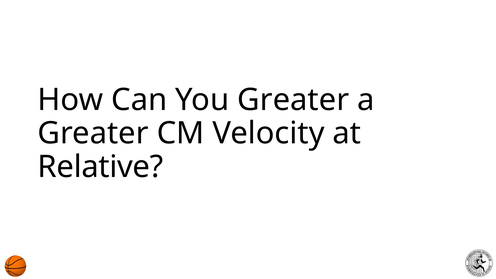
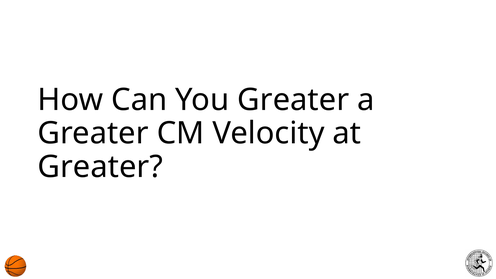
Relative at (100, 167): Relative -> Greater
